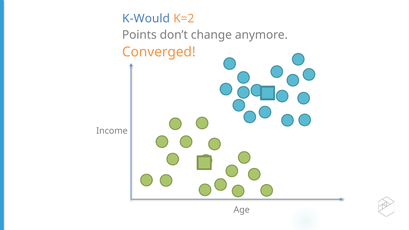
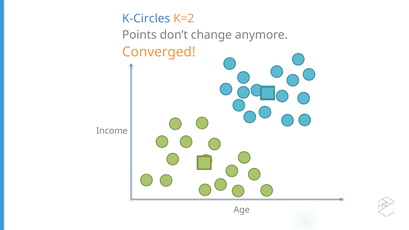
K‐Would: K‐Would -> K‐Circles
